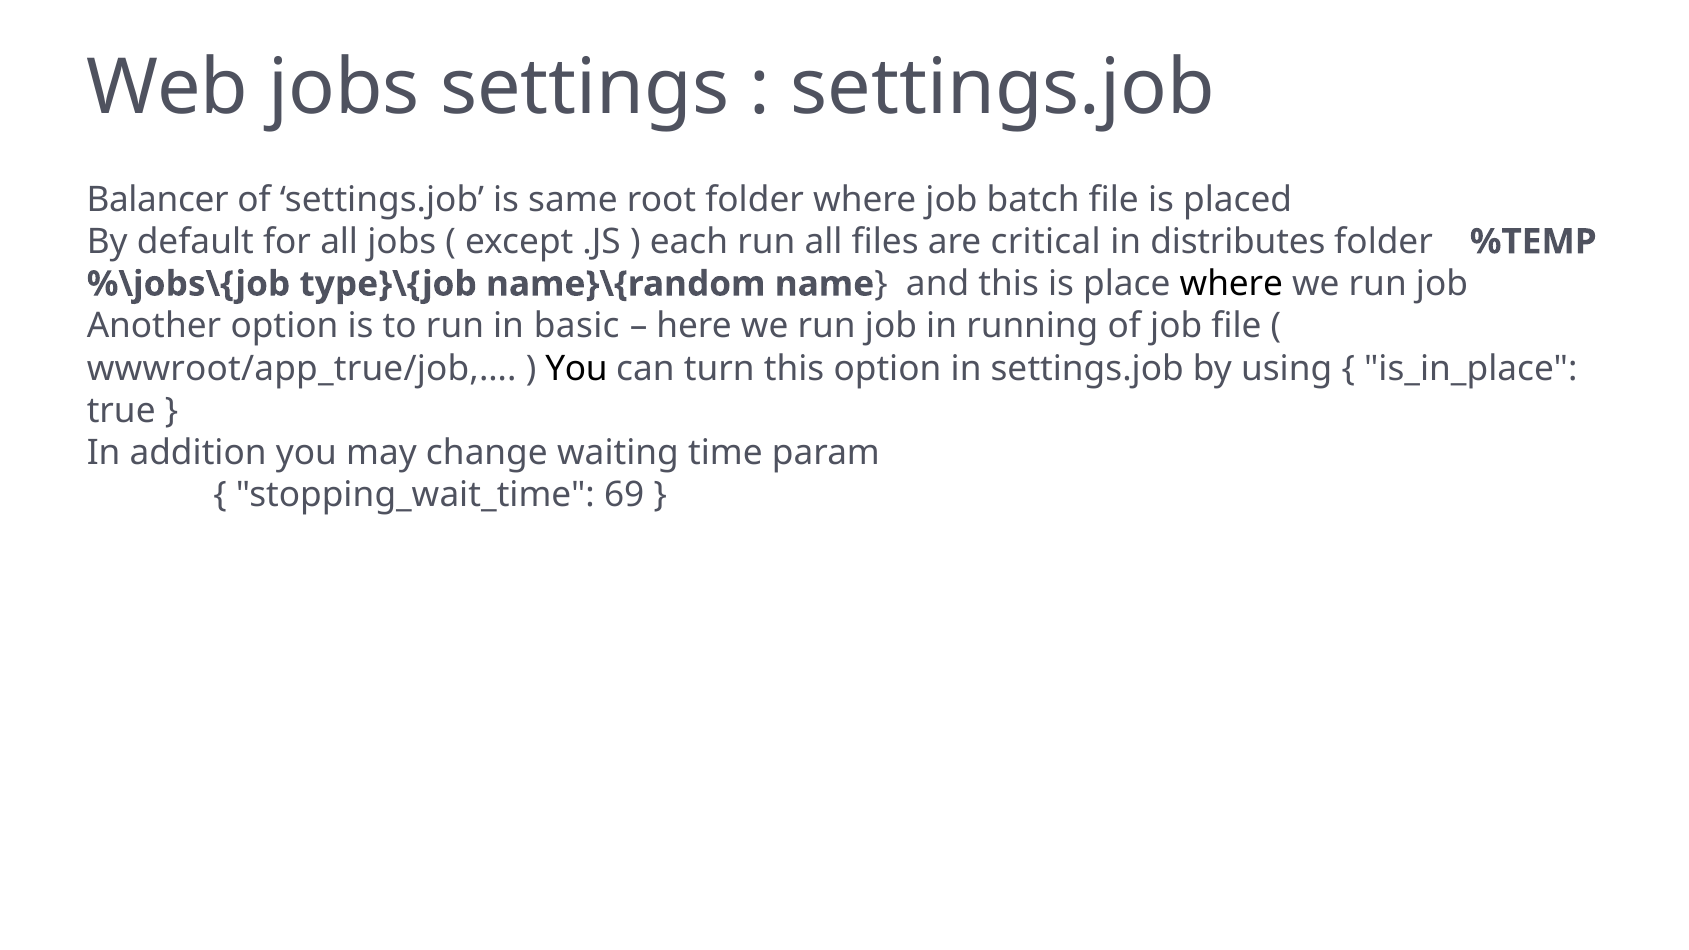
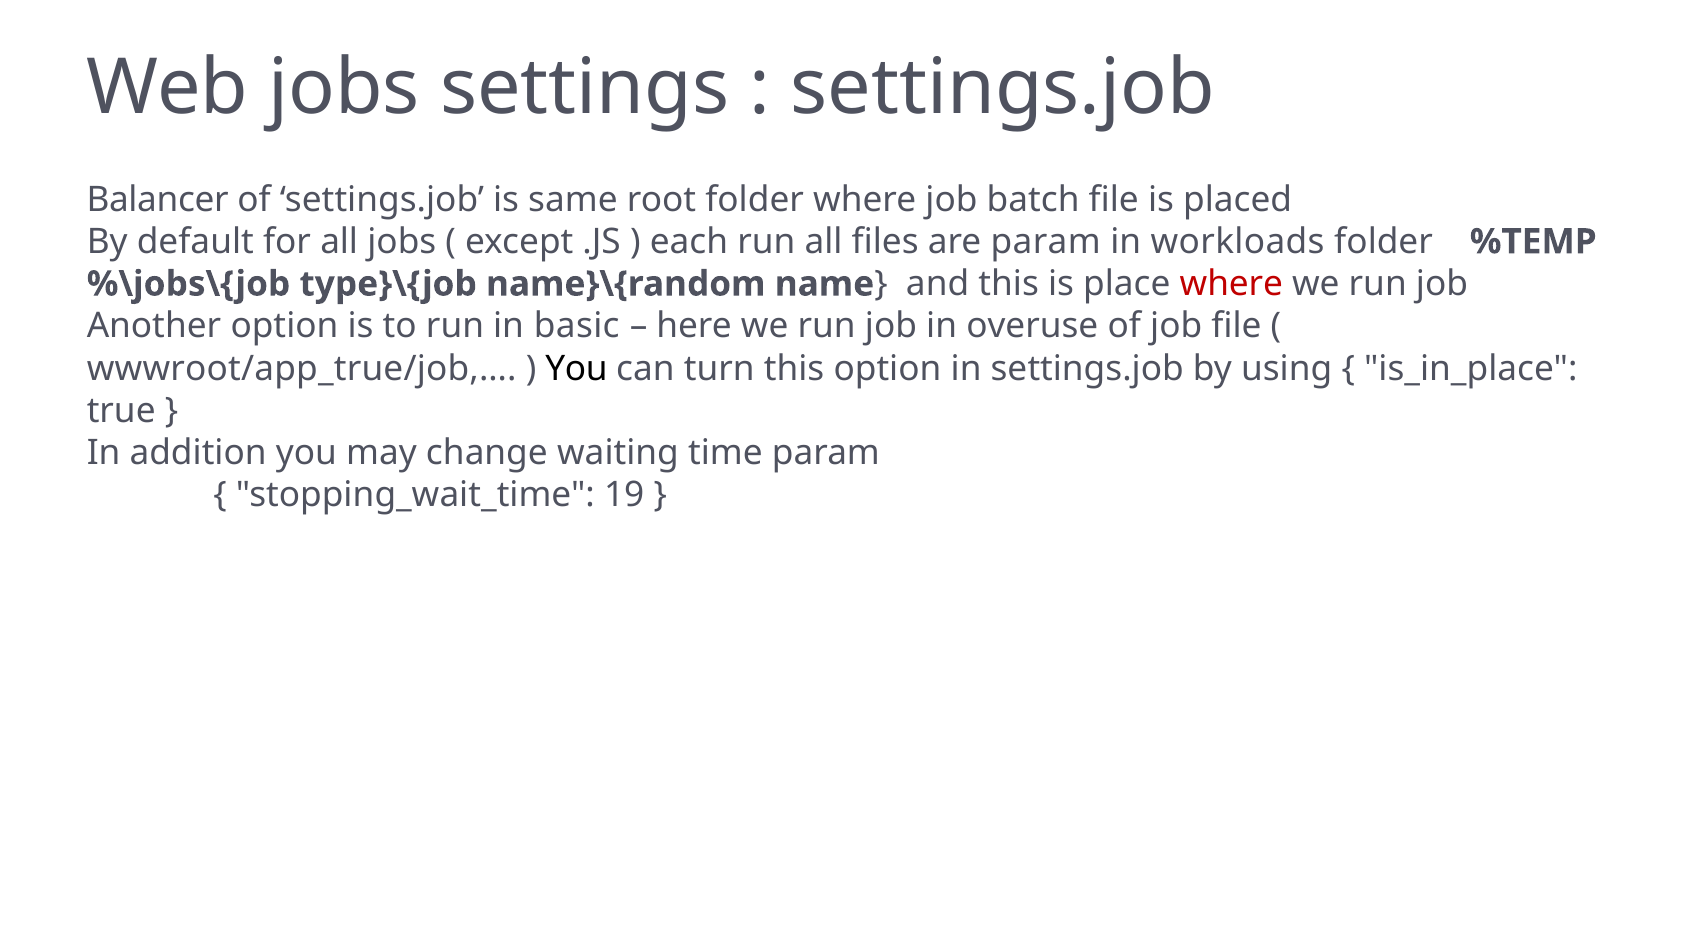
are critical: critical -> param
distributes: distributes -> workloads
where at (1231, 284) colour: black -> red
running: running -> overuse
69: 69 -> 19
